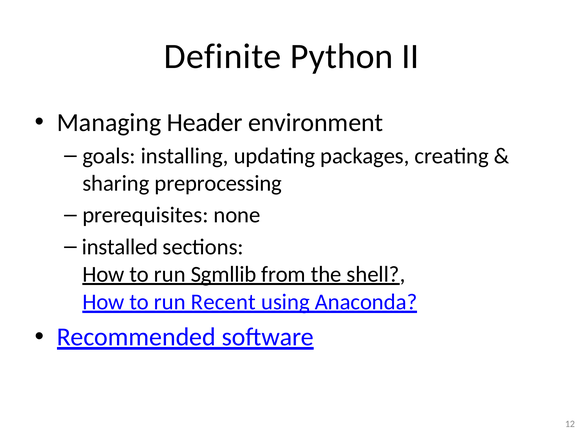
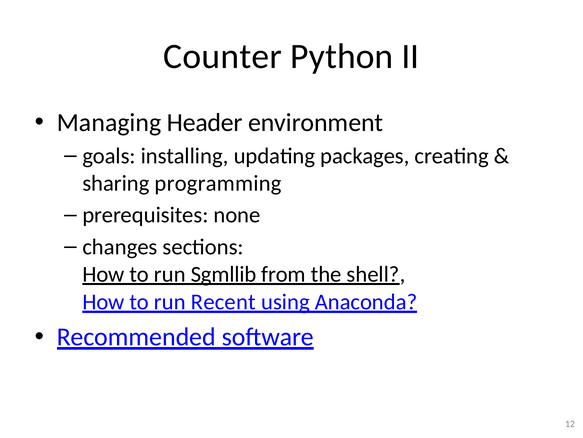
Definite: Definite -> Counter
preprocessing: preprocessing -> programming
installed: installed -> changes
